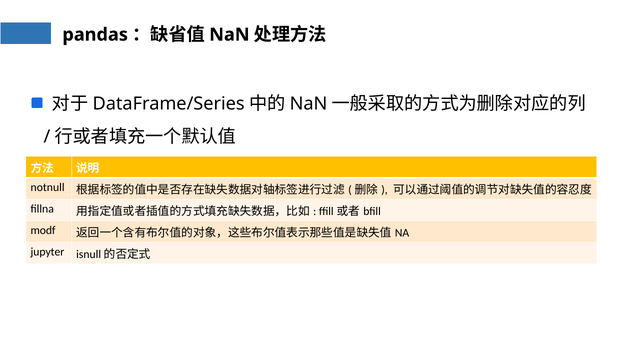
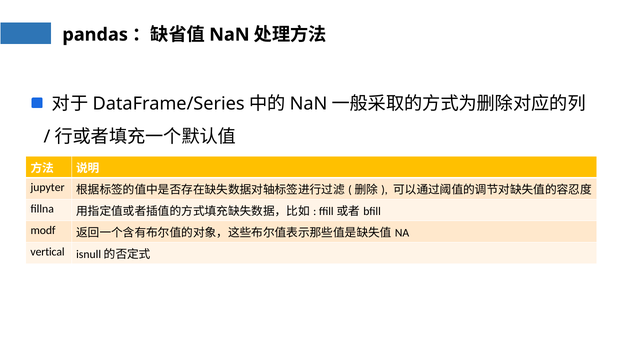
notnull: notnull -> jupyter
jupyter: jupyter -> vertical
